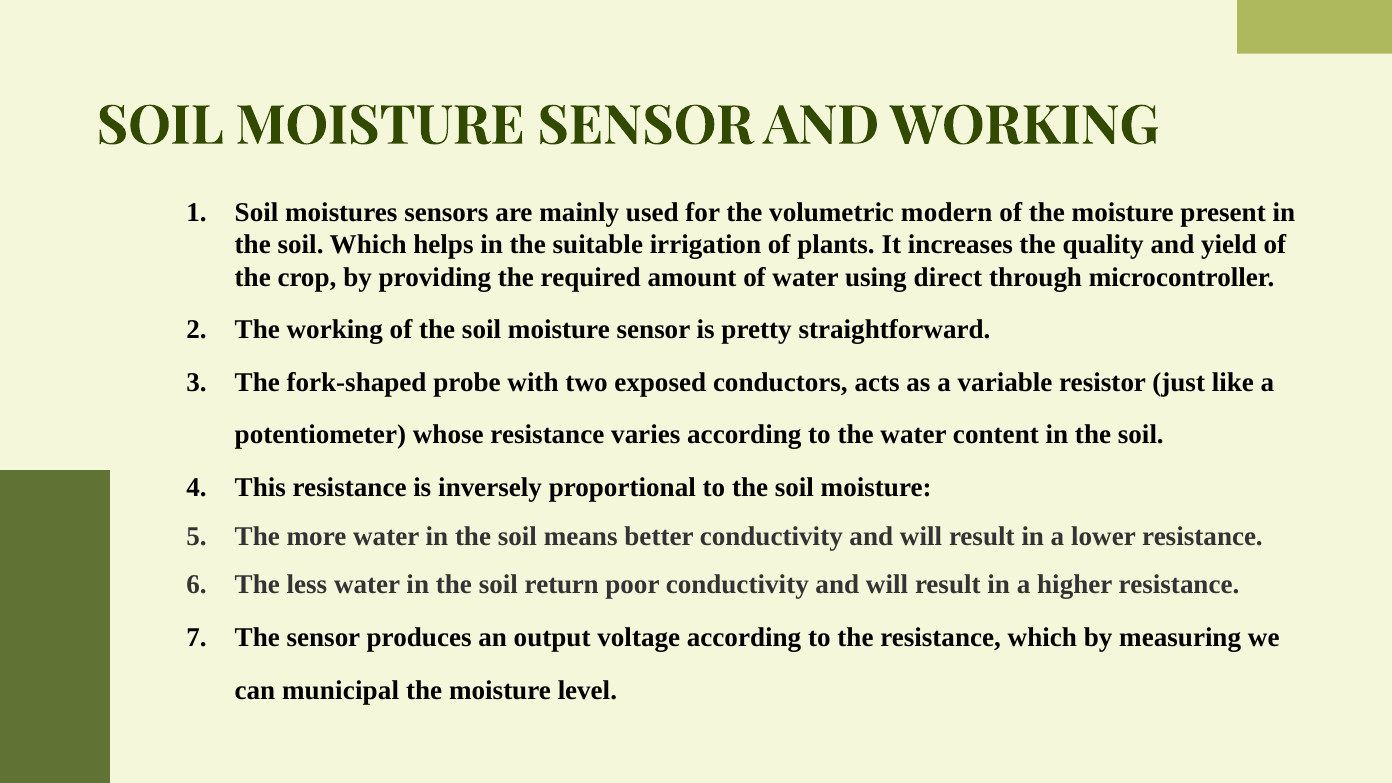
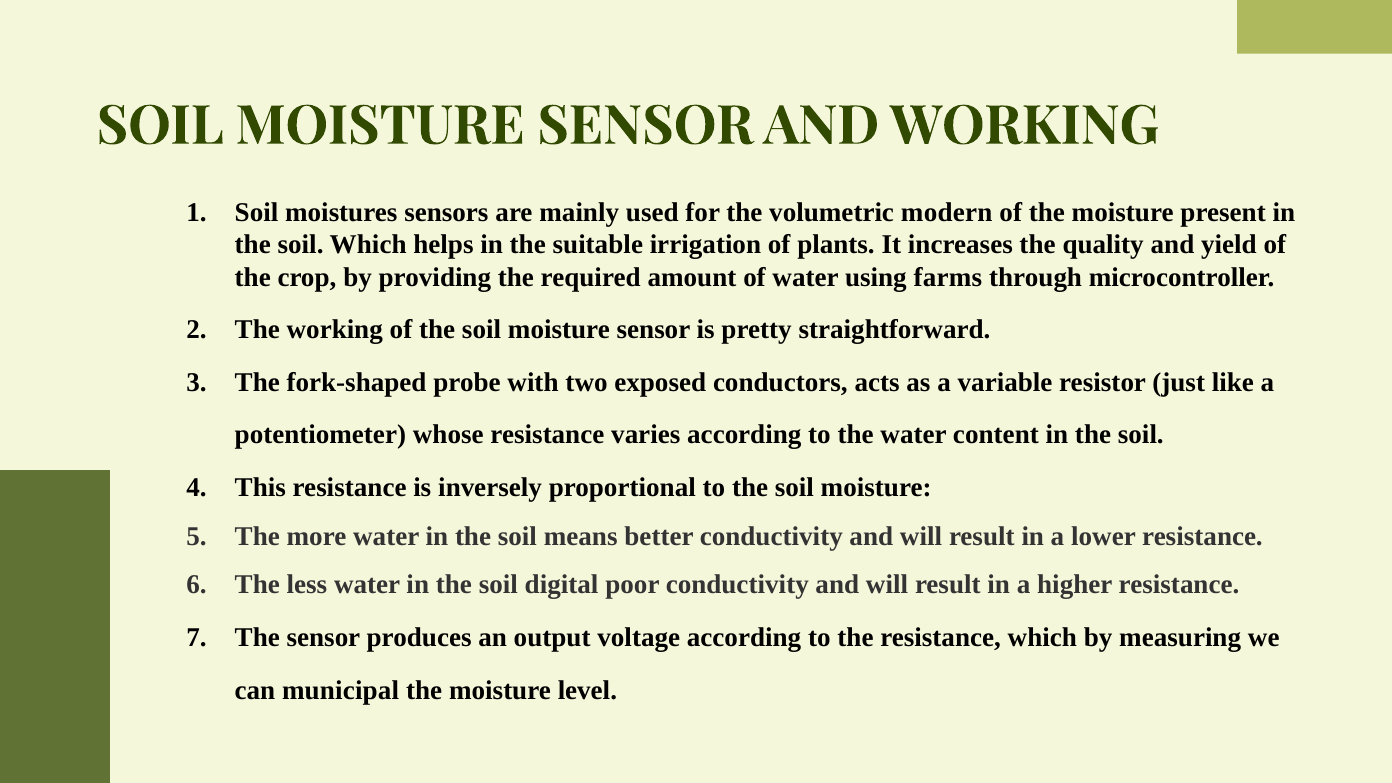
direct: direct -> farms
return: return -> digital
